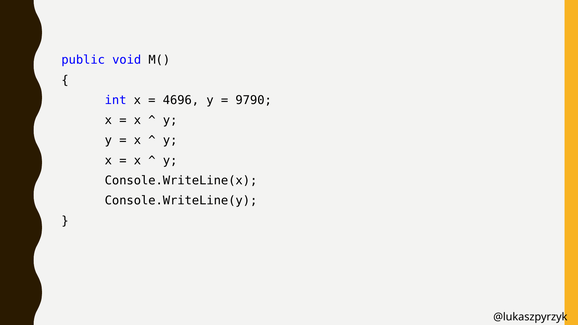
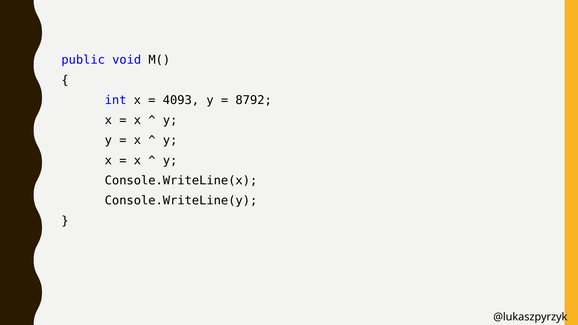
4696: 4696 -> 4093
9790: 9790 -> 8792
